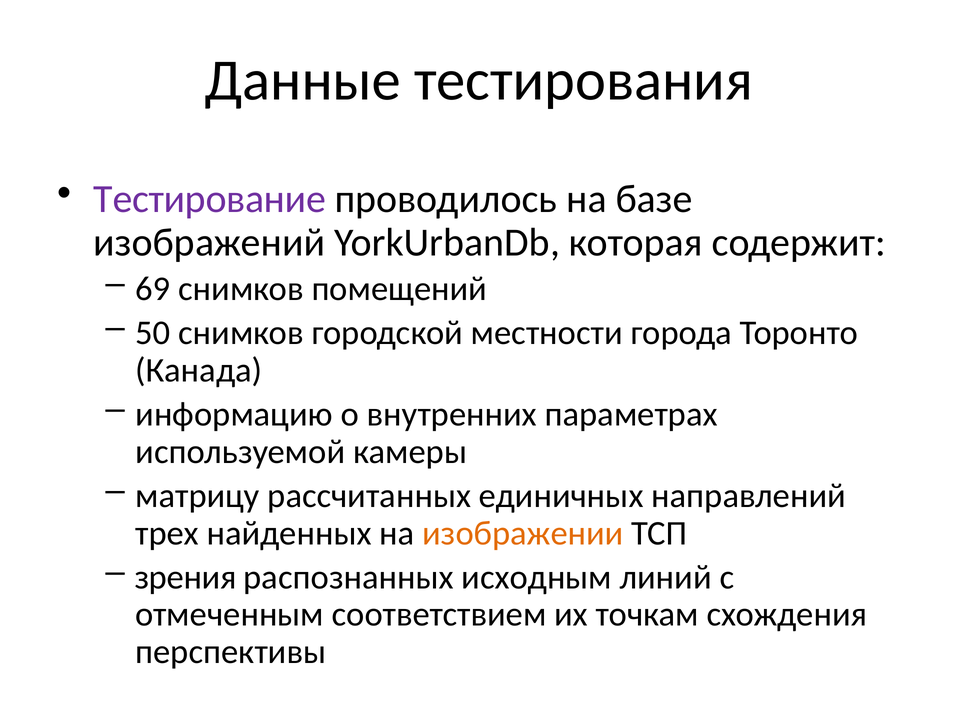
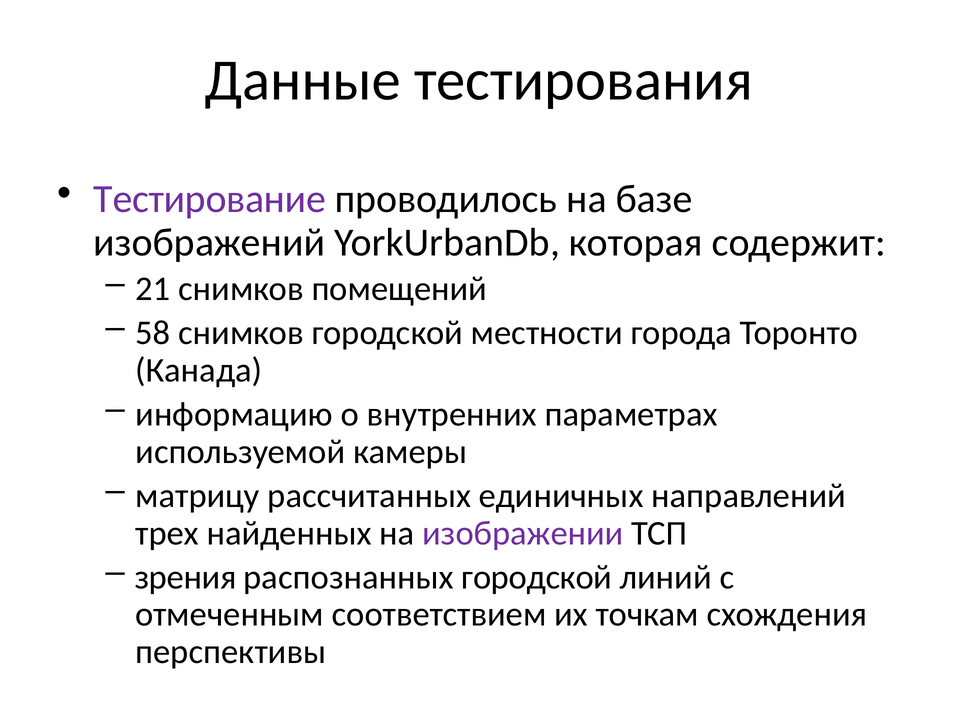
69: 69 -> 21
50: 50 -> 58
изображении colour: orange -> purple
распознанных исходным: исходным -> городской
